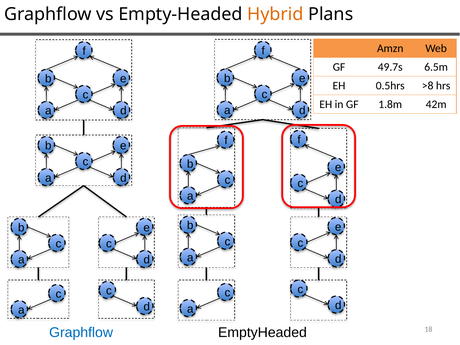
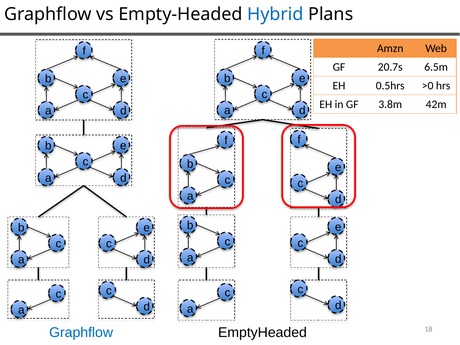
Hybrid colour: orange -> blue
49.7s: 49.7s -> 20.7s
>8: >8 -> >0
1.8m: 1.8m -> 3.8m
